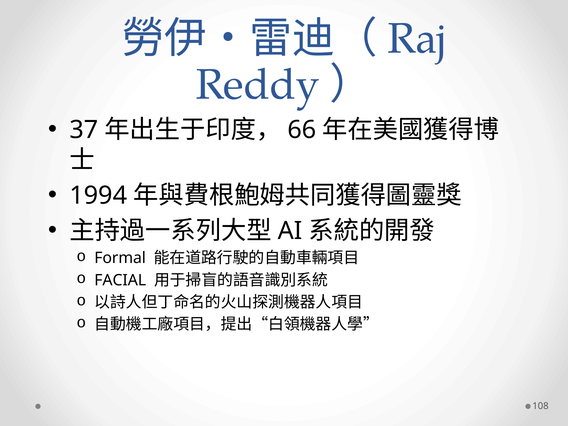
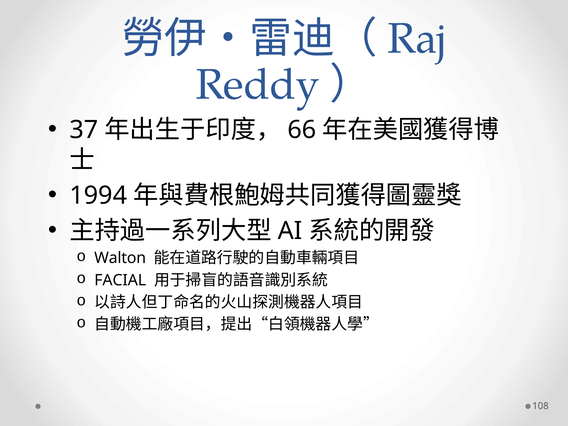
Formal: Formal -> Walton
